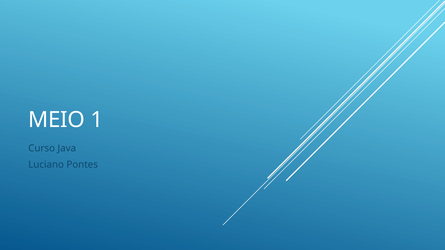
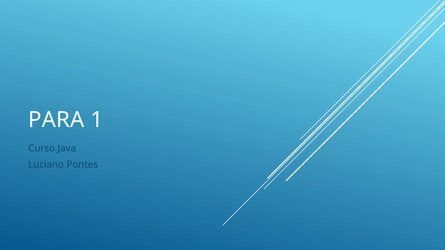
MEIO: MEIO -> PARA
